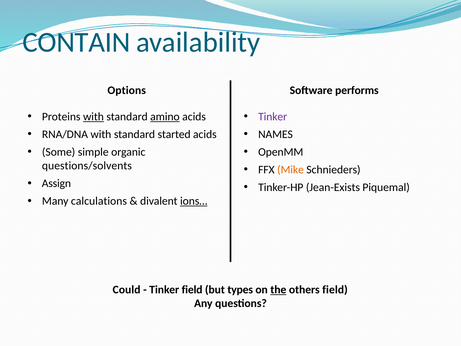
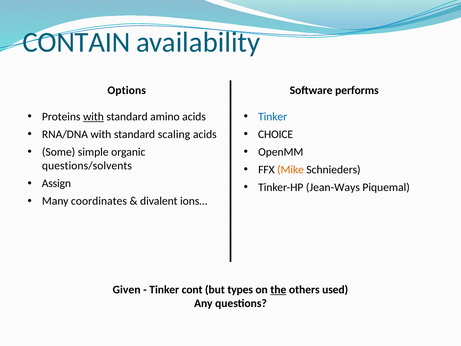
amino underline: present -> none
Tinker at (273, 116) colour: purple -> blue
started: started -> scaling
NAMES: NAMES -> CHOICE
Jean-Exists: Jean-Exists -> Jean-Ways
calculations: calculations -> coordinates
ions… underline: present -> none
Could: Could -> Given
Tinker field: field -> cont
others field: field -> used
